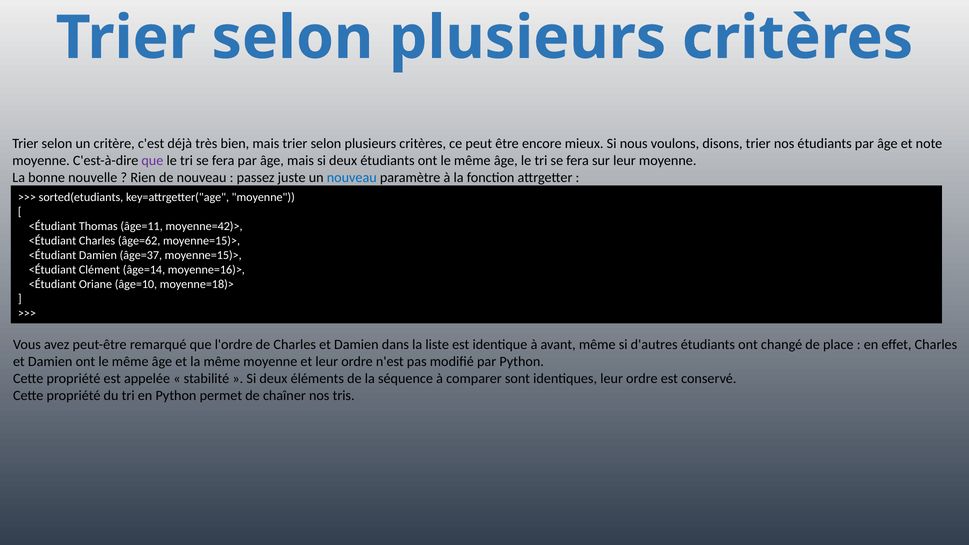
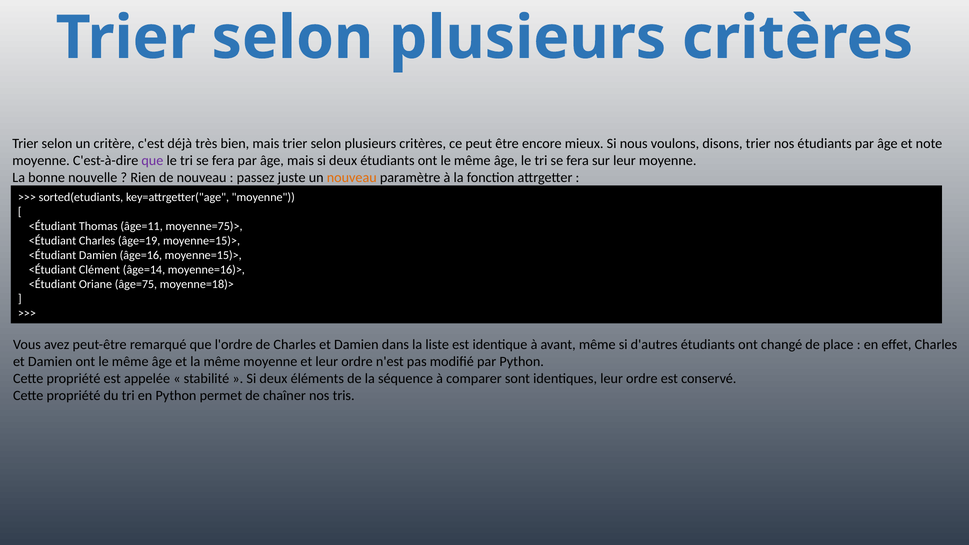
nouveau at (352, 178) colour: blue -> orange
moyenne=42)>: moyenne=42)> -> moyenne=75)>
âge=62: âge=62 -> âge=19
âge=37: âge=37 -> âge=16
âge=10: âge=10 -> âge=75
